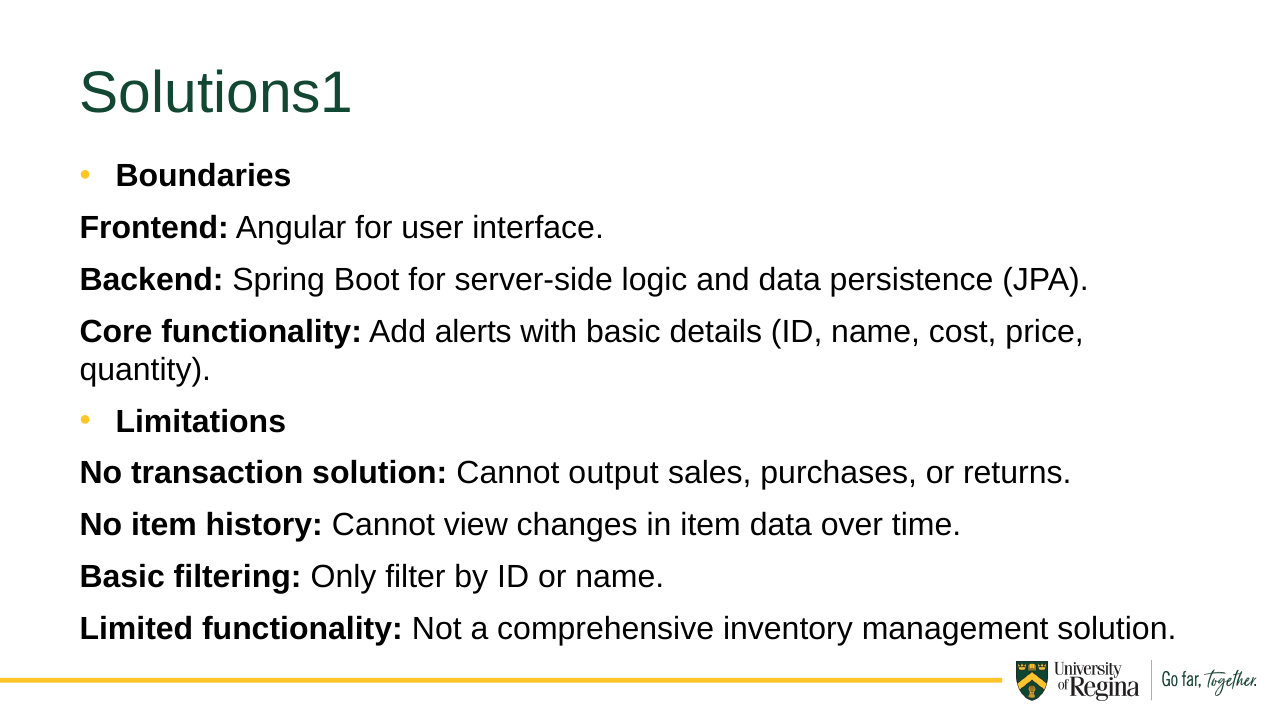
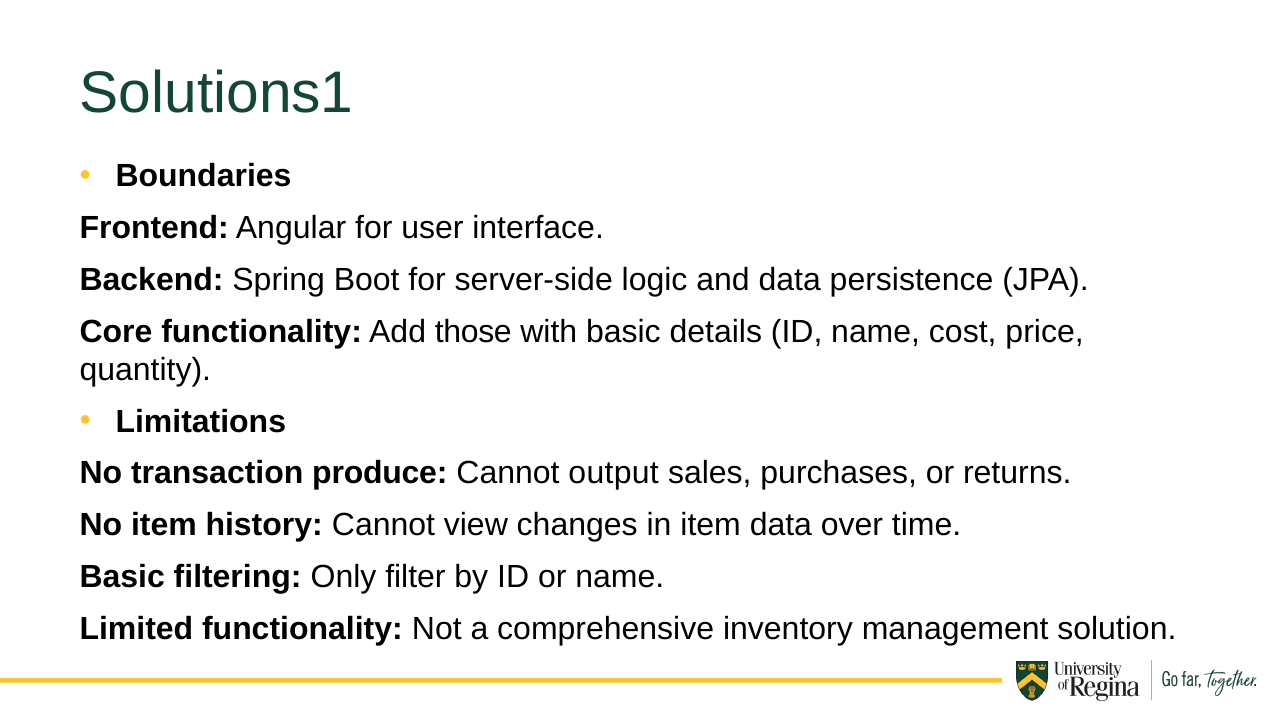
alerts: alerts -> those
transaction solution: solution -> produce
